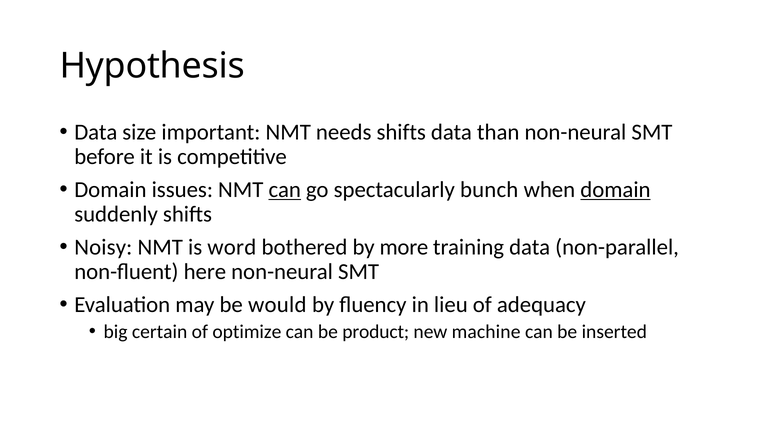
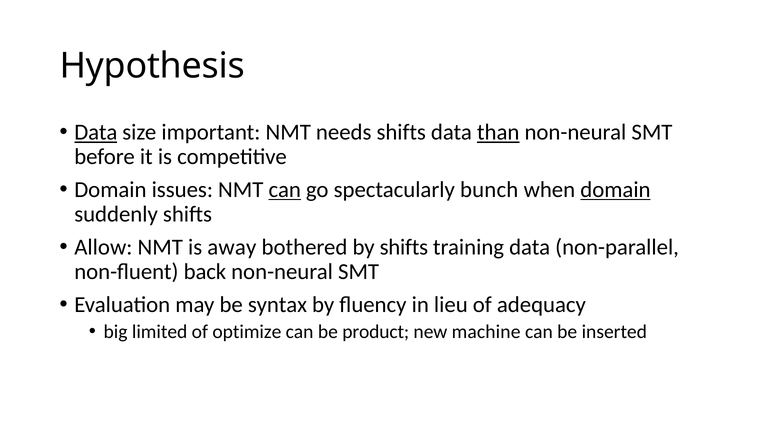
Data at (96, 132) underline: none -> present
than underline: none -> present
Noisy: Noisy -> Allow
word: word -> away
by more: more -> shifts
here: here -> back
would: would -> syntax
certain: certain -> limited
